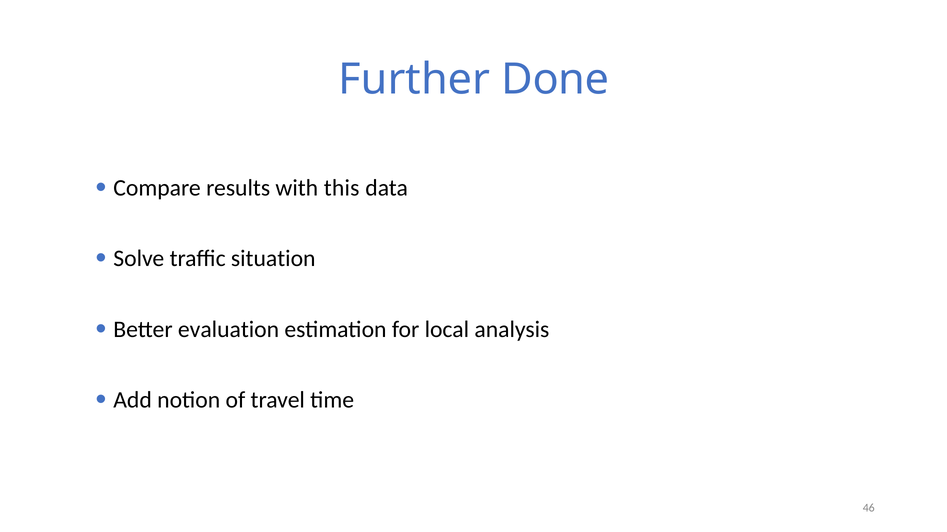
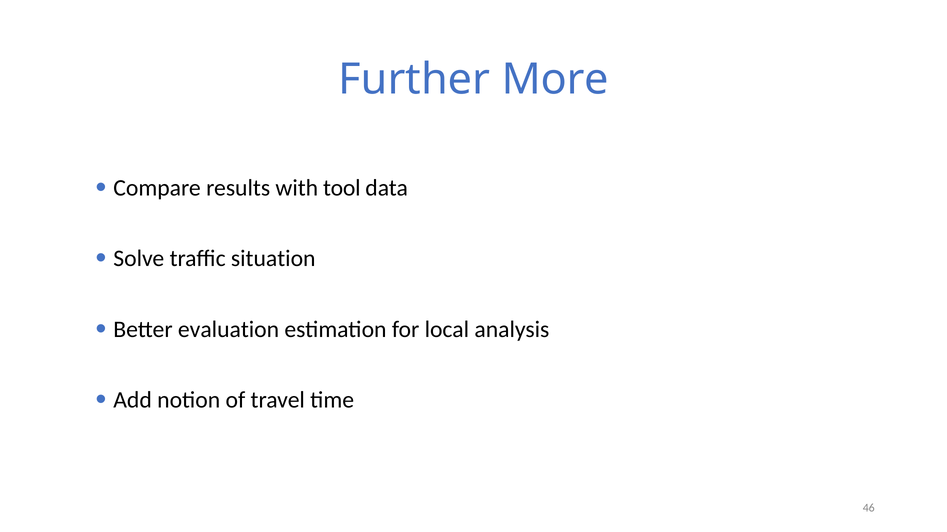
Done: Done -> More
this: this -> tool
